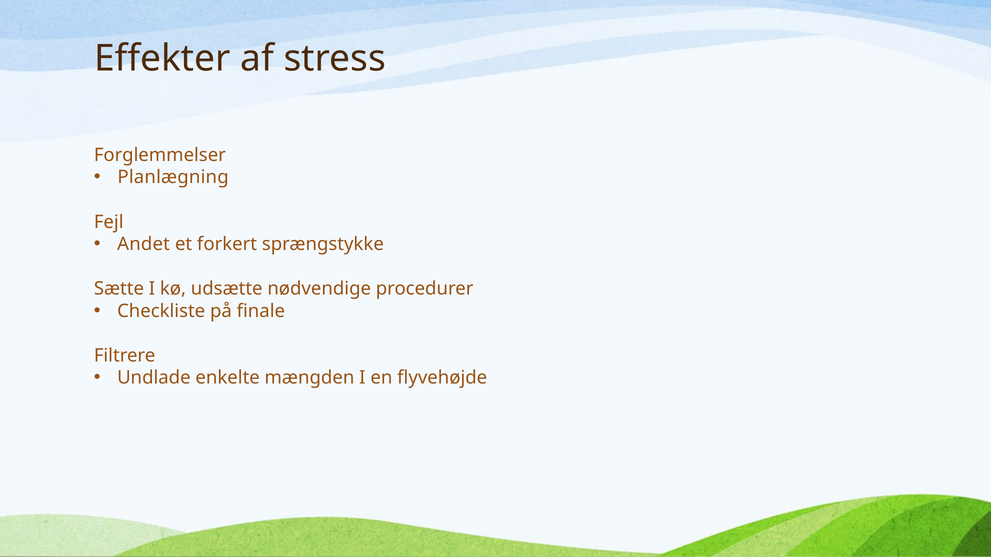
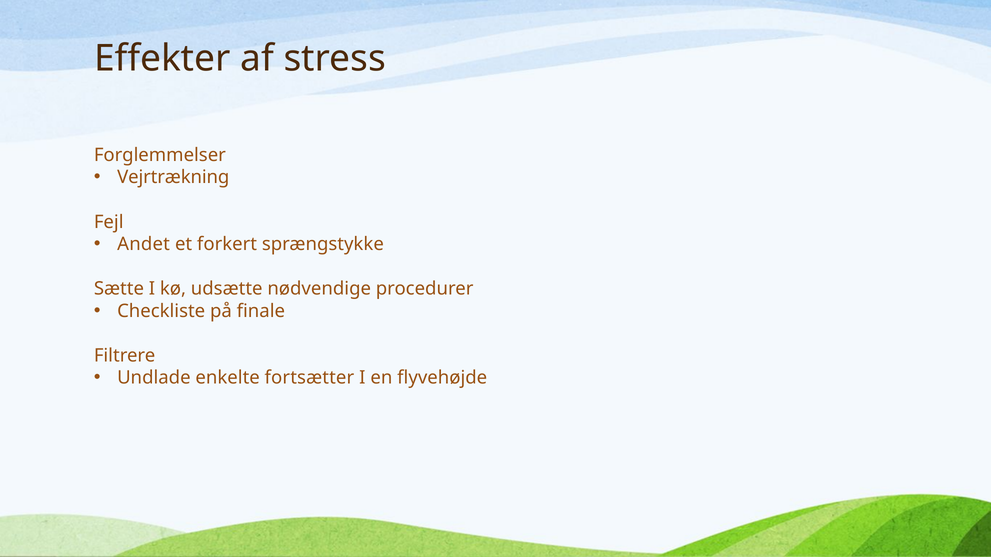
Planlægning: Planlægning -> Vejrtrækning
mængden: mængden -> fortsætter
